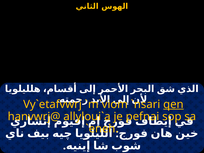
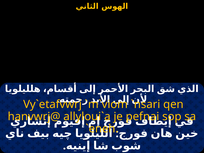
qen underline: present -> none
